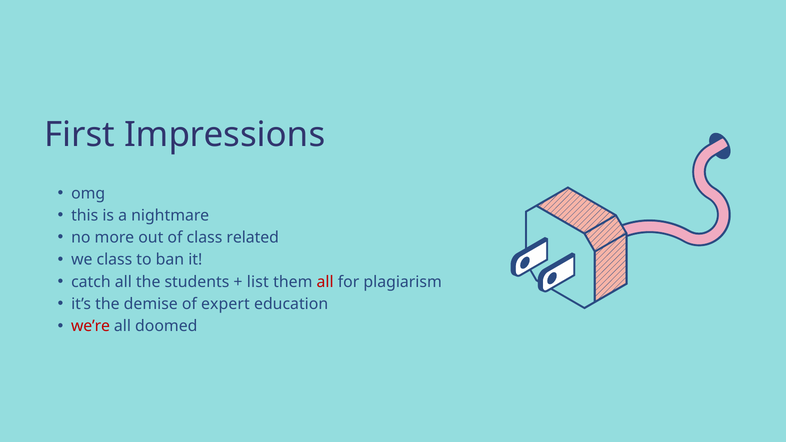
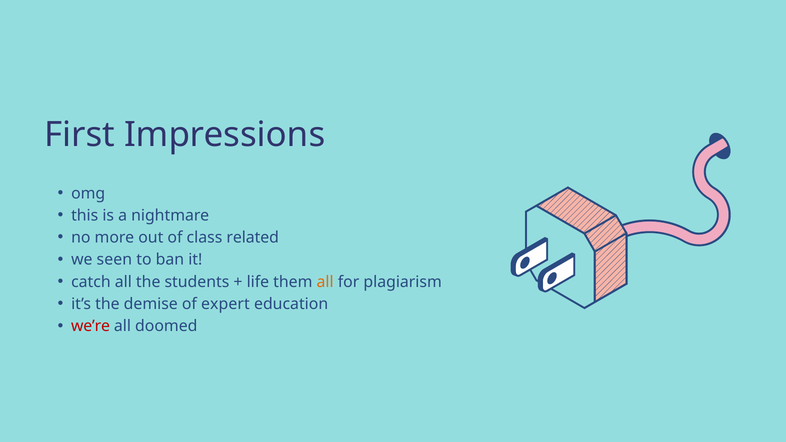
we class: class -> seen
list: list -> life
all at (325, 282) colour: red -> orange
